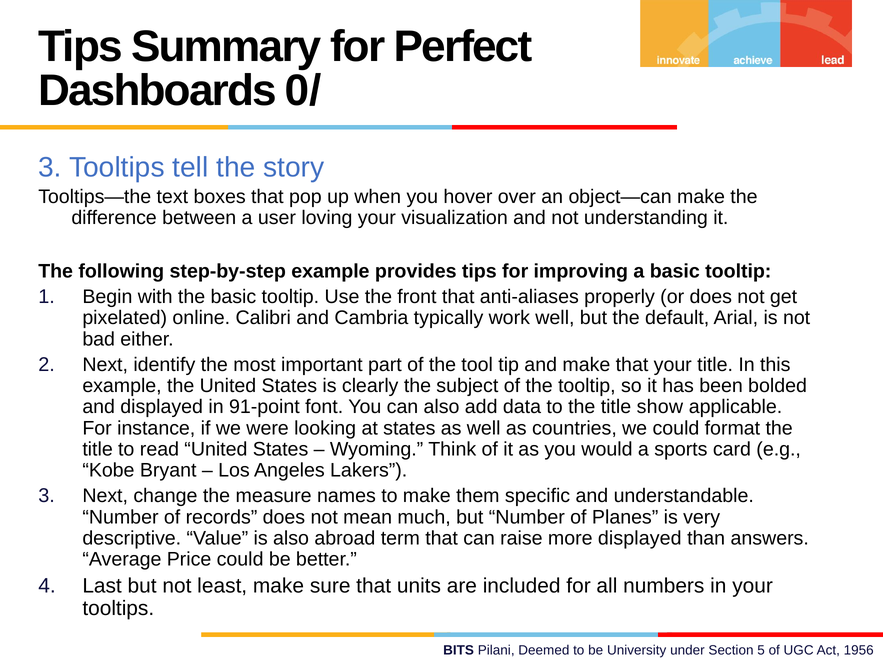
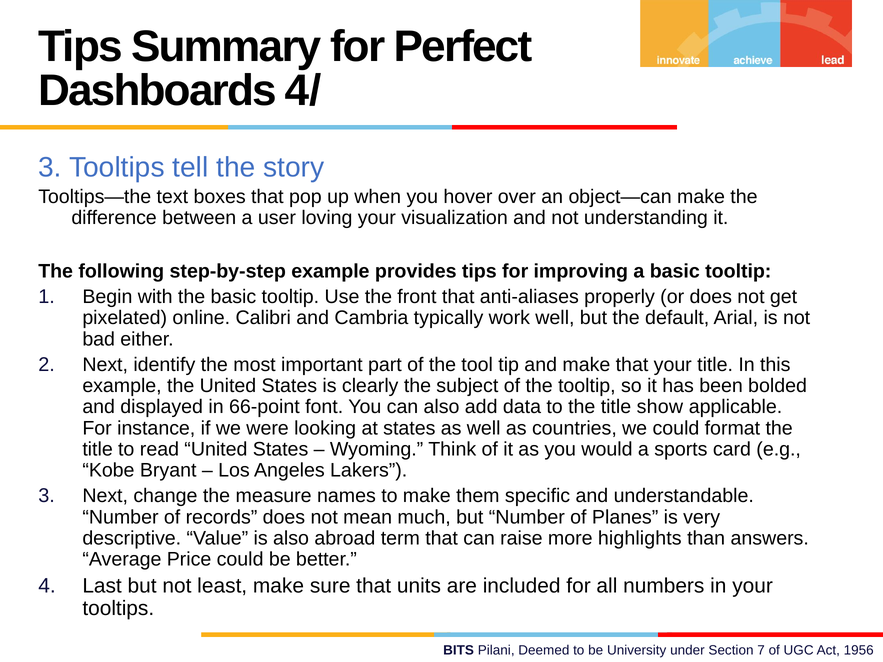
0/: 0/ -> 4/
91-point: 91-point -> 66-point
more displayed: displayed -> highlights
5: 5 -> 7
